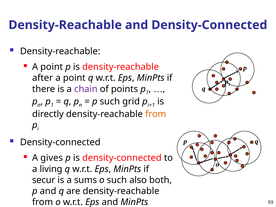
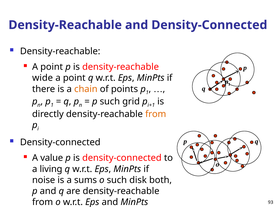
after: after -> wide
chain colour: purple -> orange
gives: gives -> value
secur: secur -> noise
also: also -> disk
